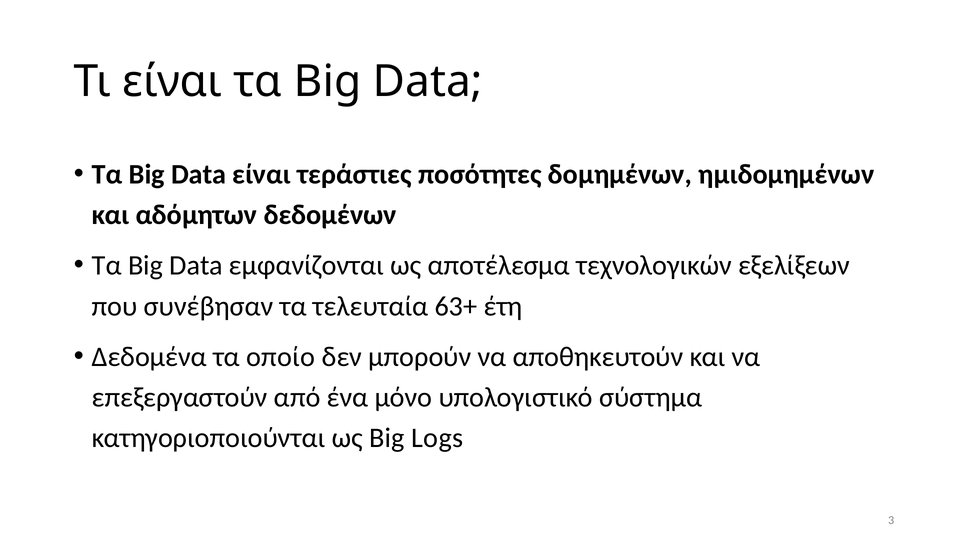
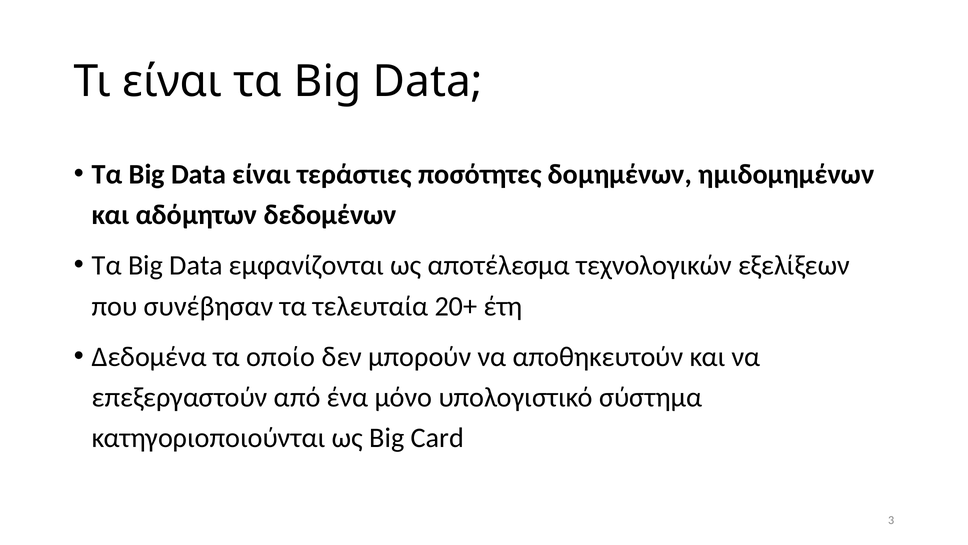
63+: 63+ -> 20+
Logs: Logs -> Card
